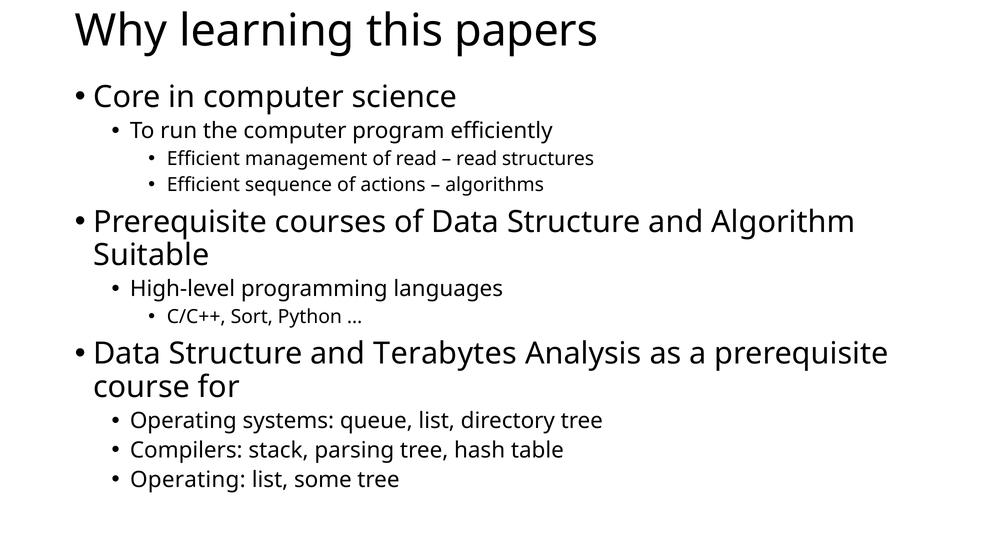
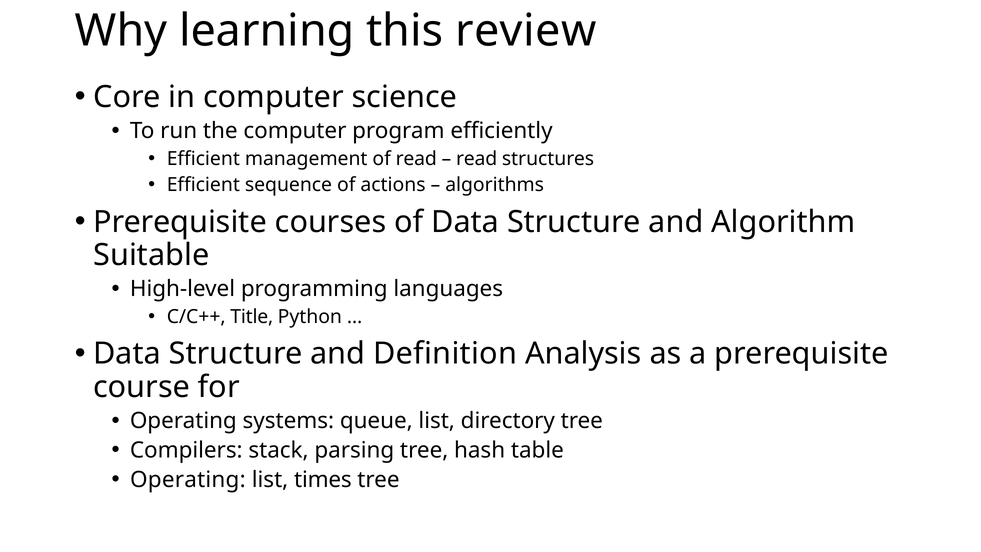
papers: papers -> review
Sort: Sort -> Title
Terabytes: Terabytes -> Definition
some: some -> times
